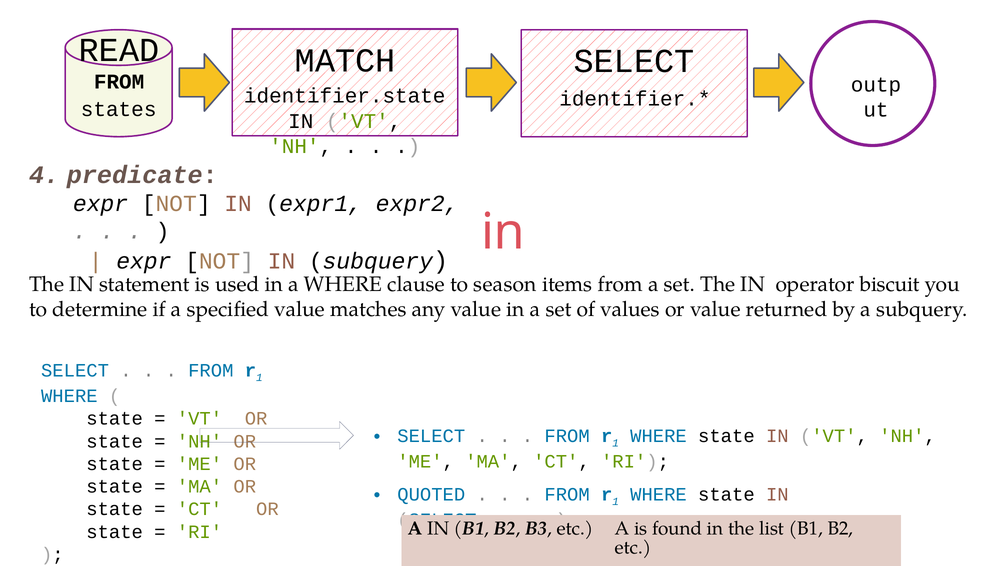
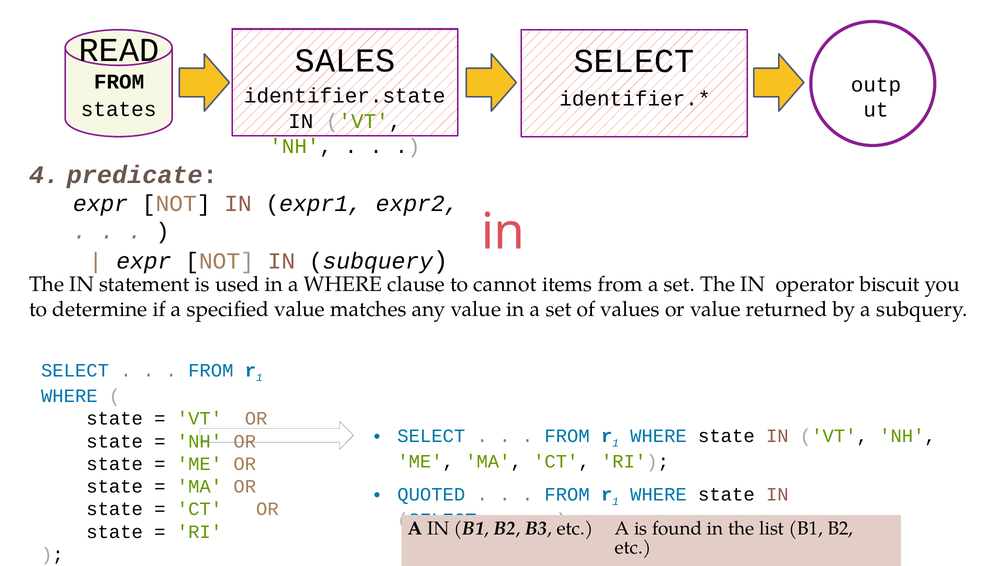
MATCH: MATCH -> SALES
season: season -> cannot
